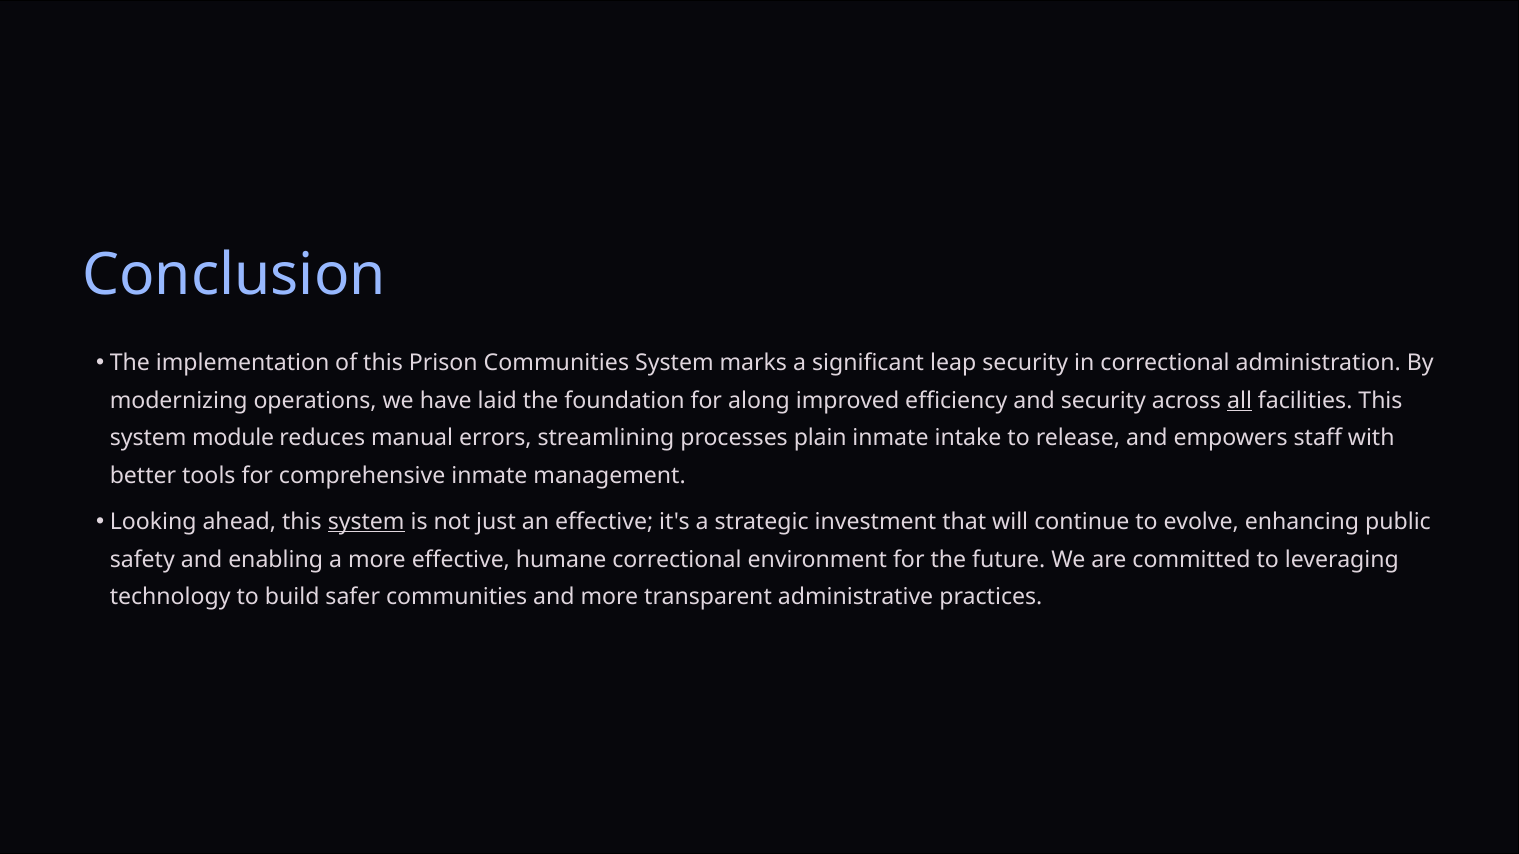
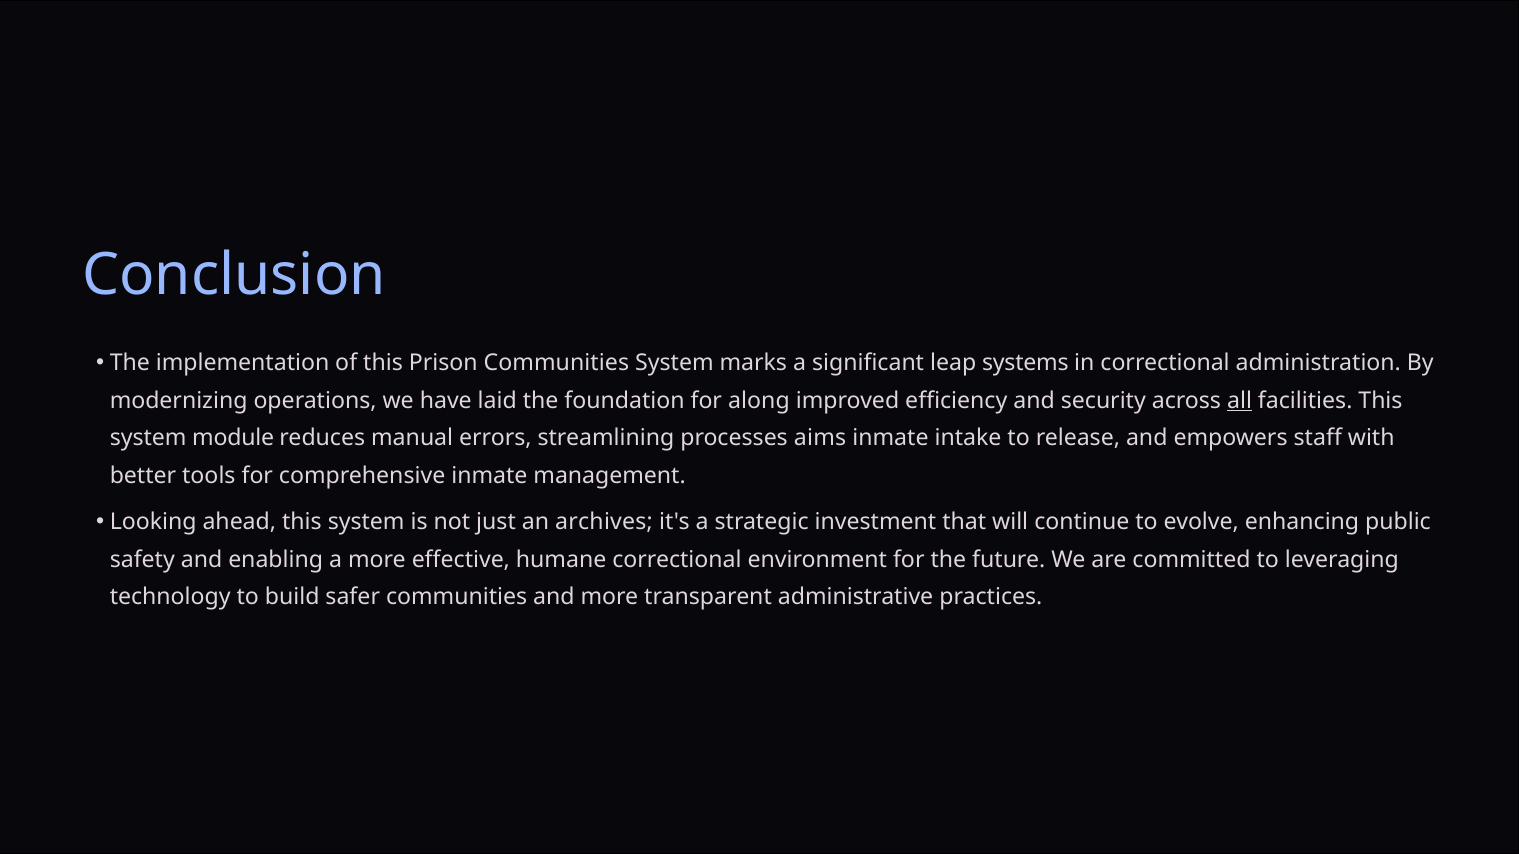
leap security: security -> systems
plain: plain -> aims
system at (366, 522) underline: present -> none
an effective: effective -> archives
